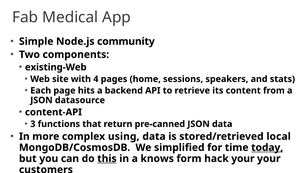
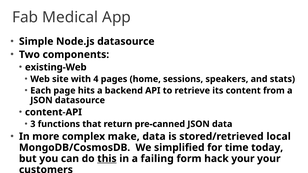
Node.js community: community -> datasource
using: using -> make
today underline: present -> none
knows: knows -> failing
